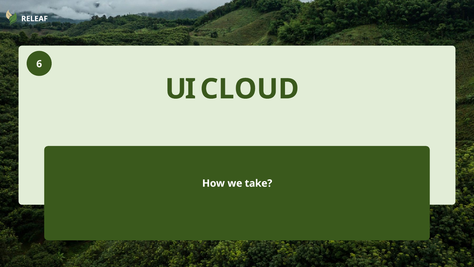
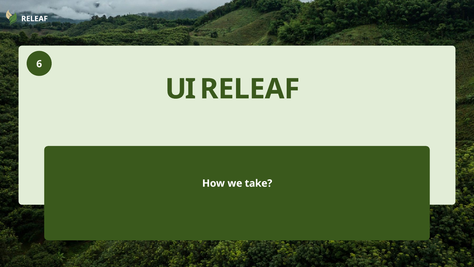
UI CLOUD: CLOUD -> RELEAF
